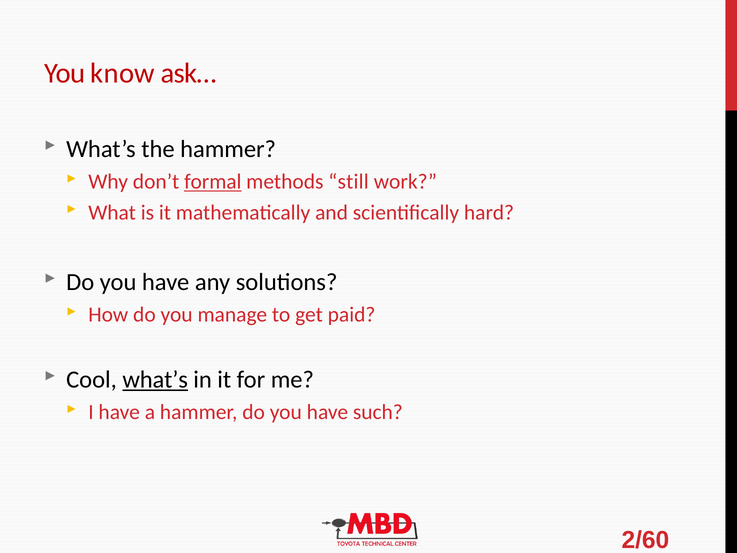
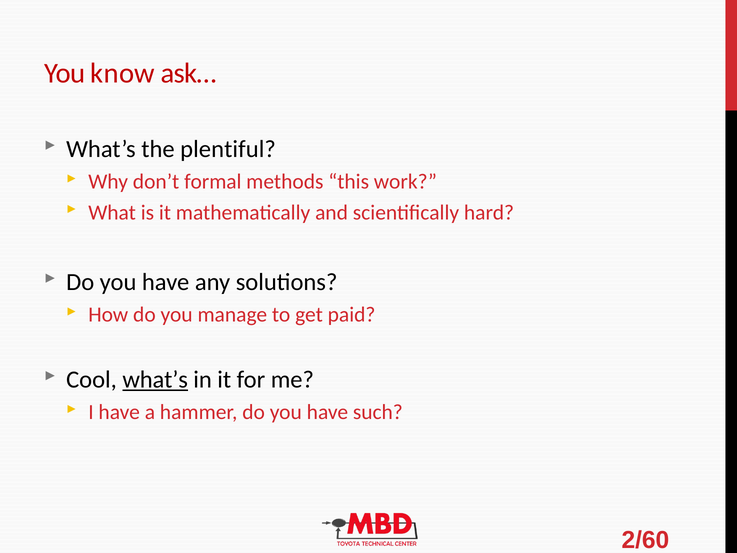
the hammer: hammer -> plentiful
formal underline: present -> none
still: still -> this
